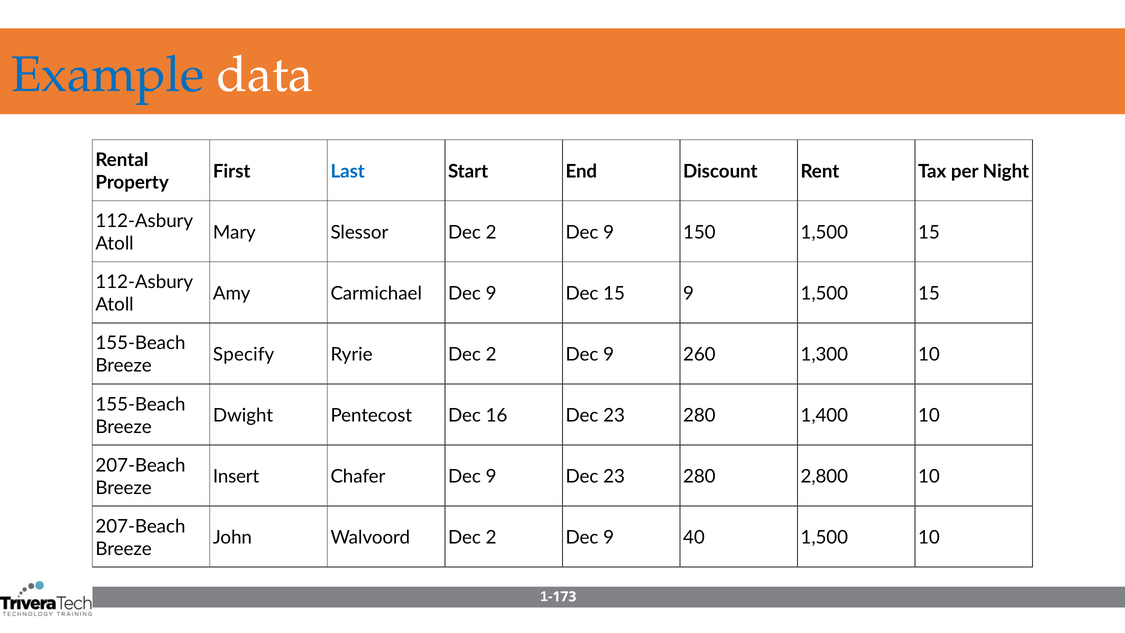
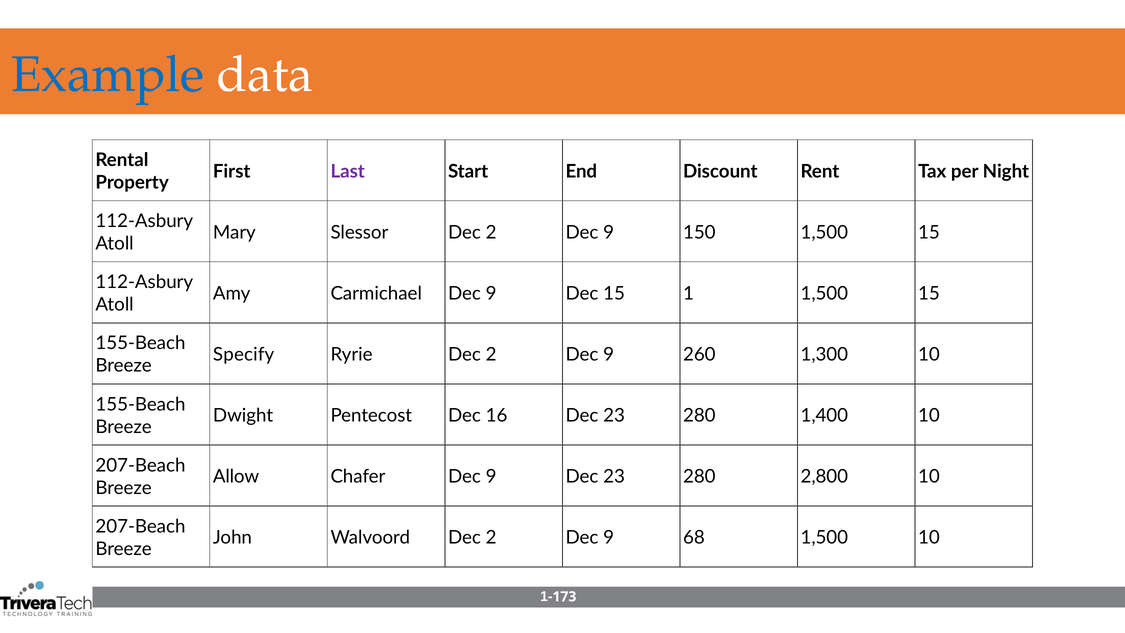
Last colour: blue -> purple
15 9: 9 -> 1
Insert: Insert -> Allow
40: 40 -> 68
